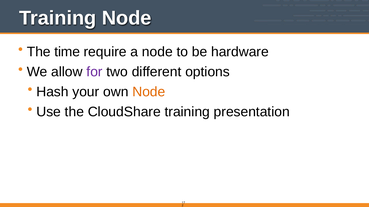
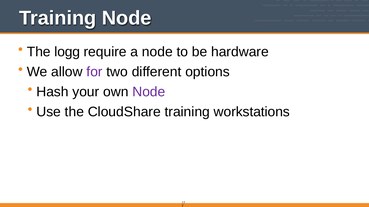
time: time -> logg
Node at (149, 92) colour: orange -> purple
presentation: presentation -> workstations
